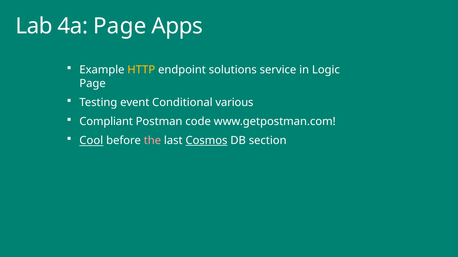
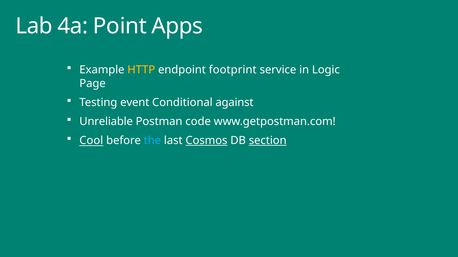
4a Page: Page -> Point
solutions: solutions -> footprint
various: various -> against
Compliant: Compliant -> Unreliable
the colour: pink -> light blue
section underline: none -> present
